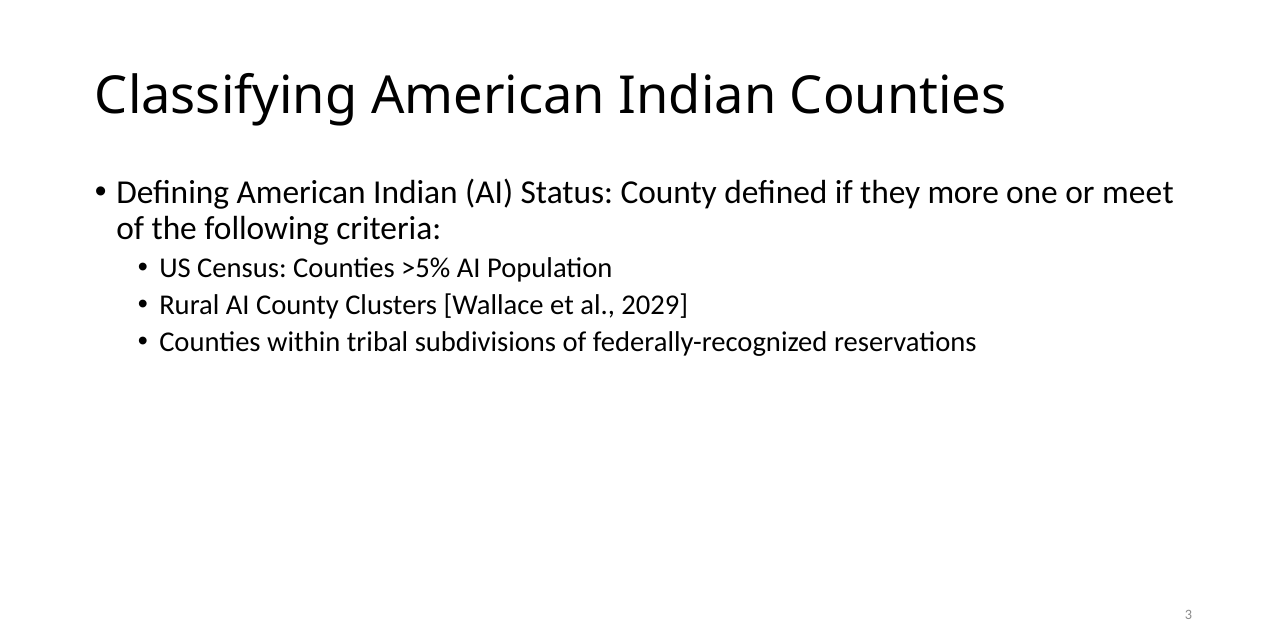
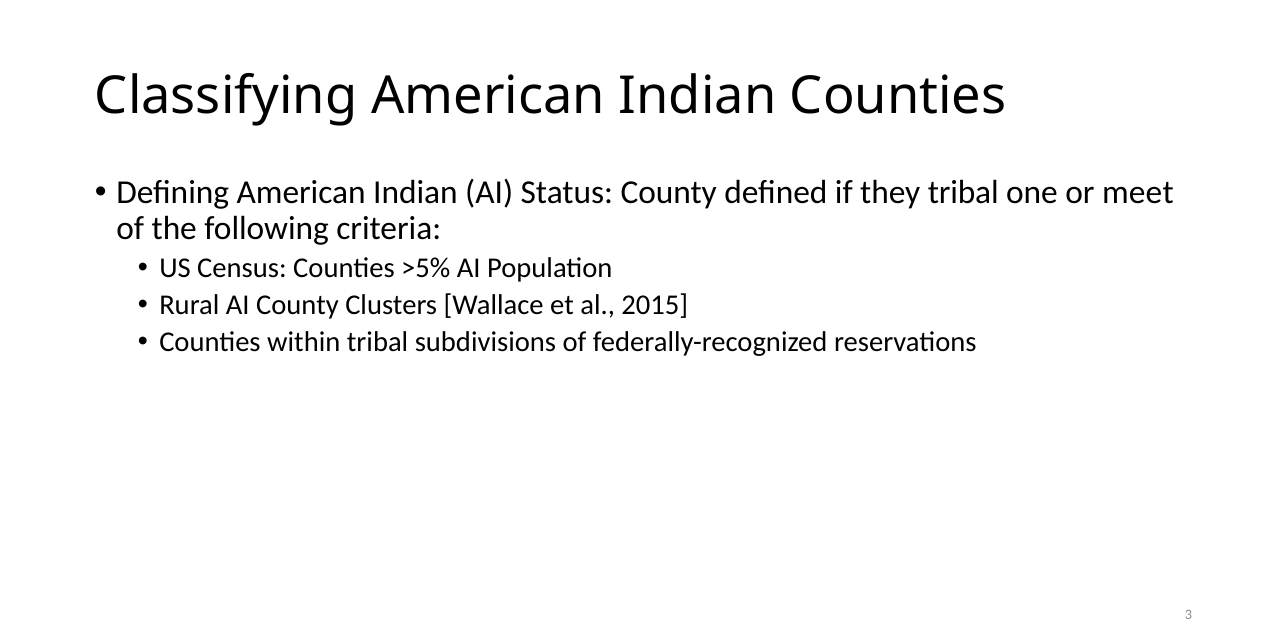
they more: more -> tribal
2029: 2029 -> 2015
